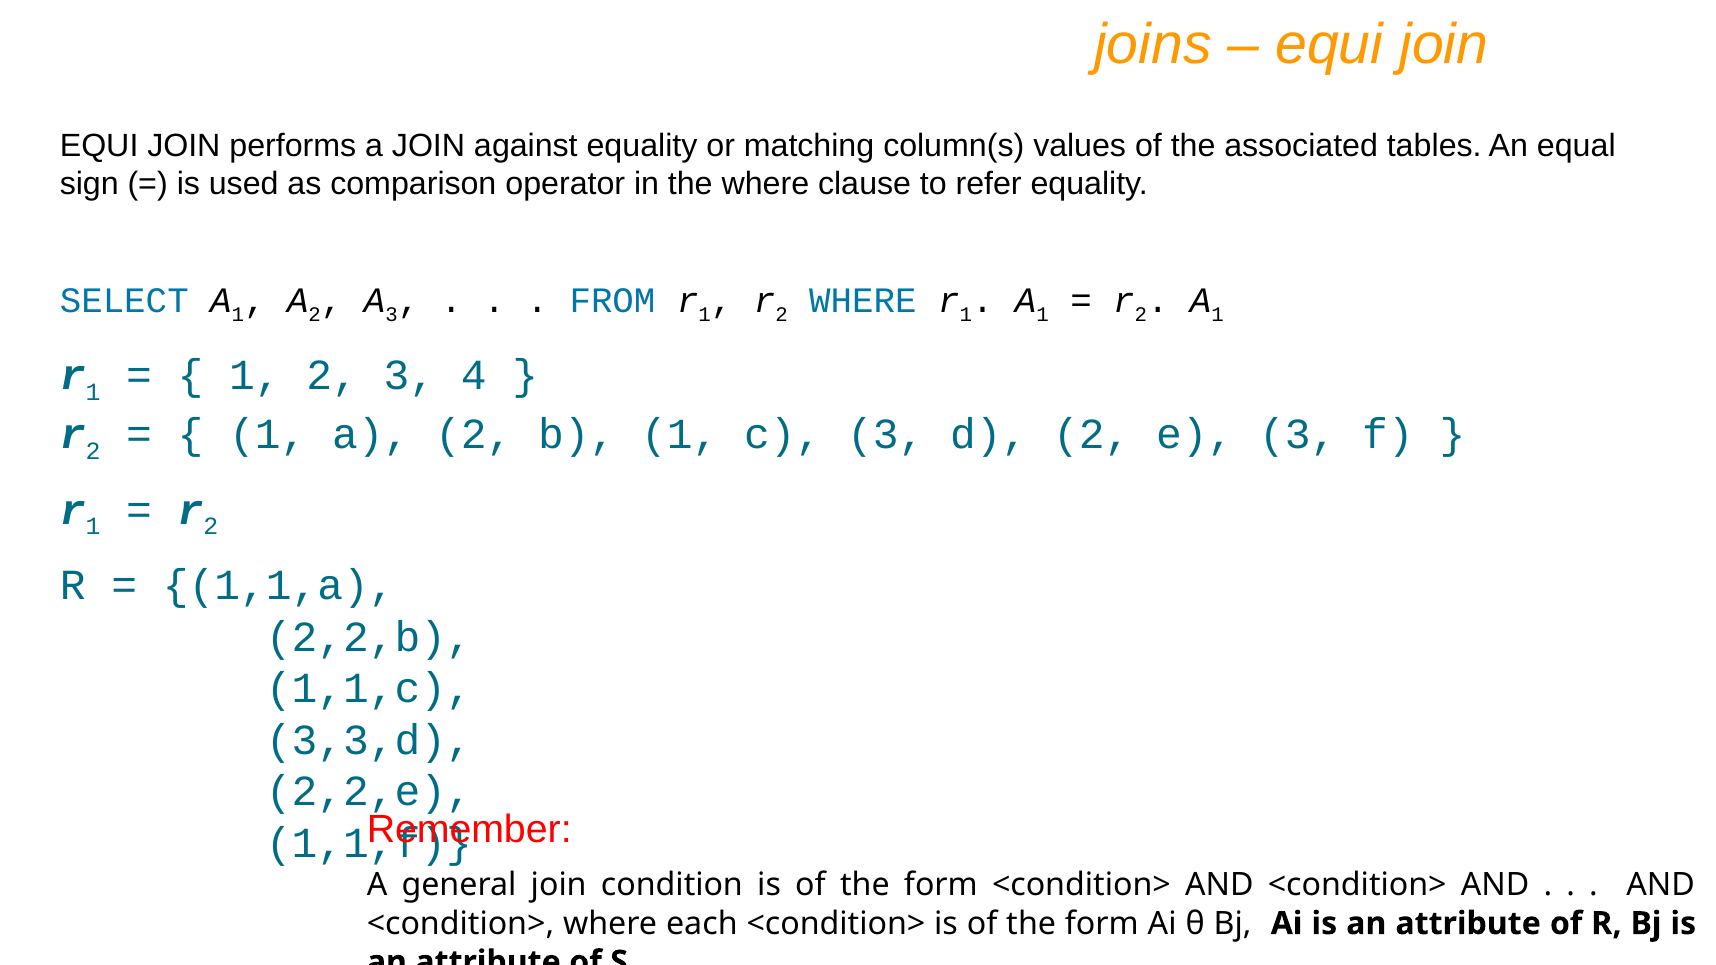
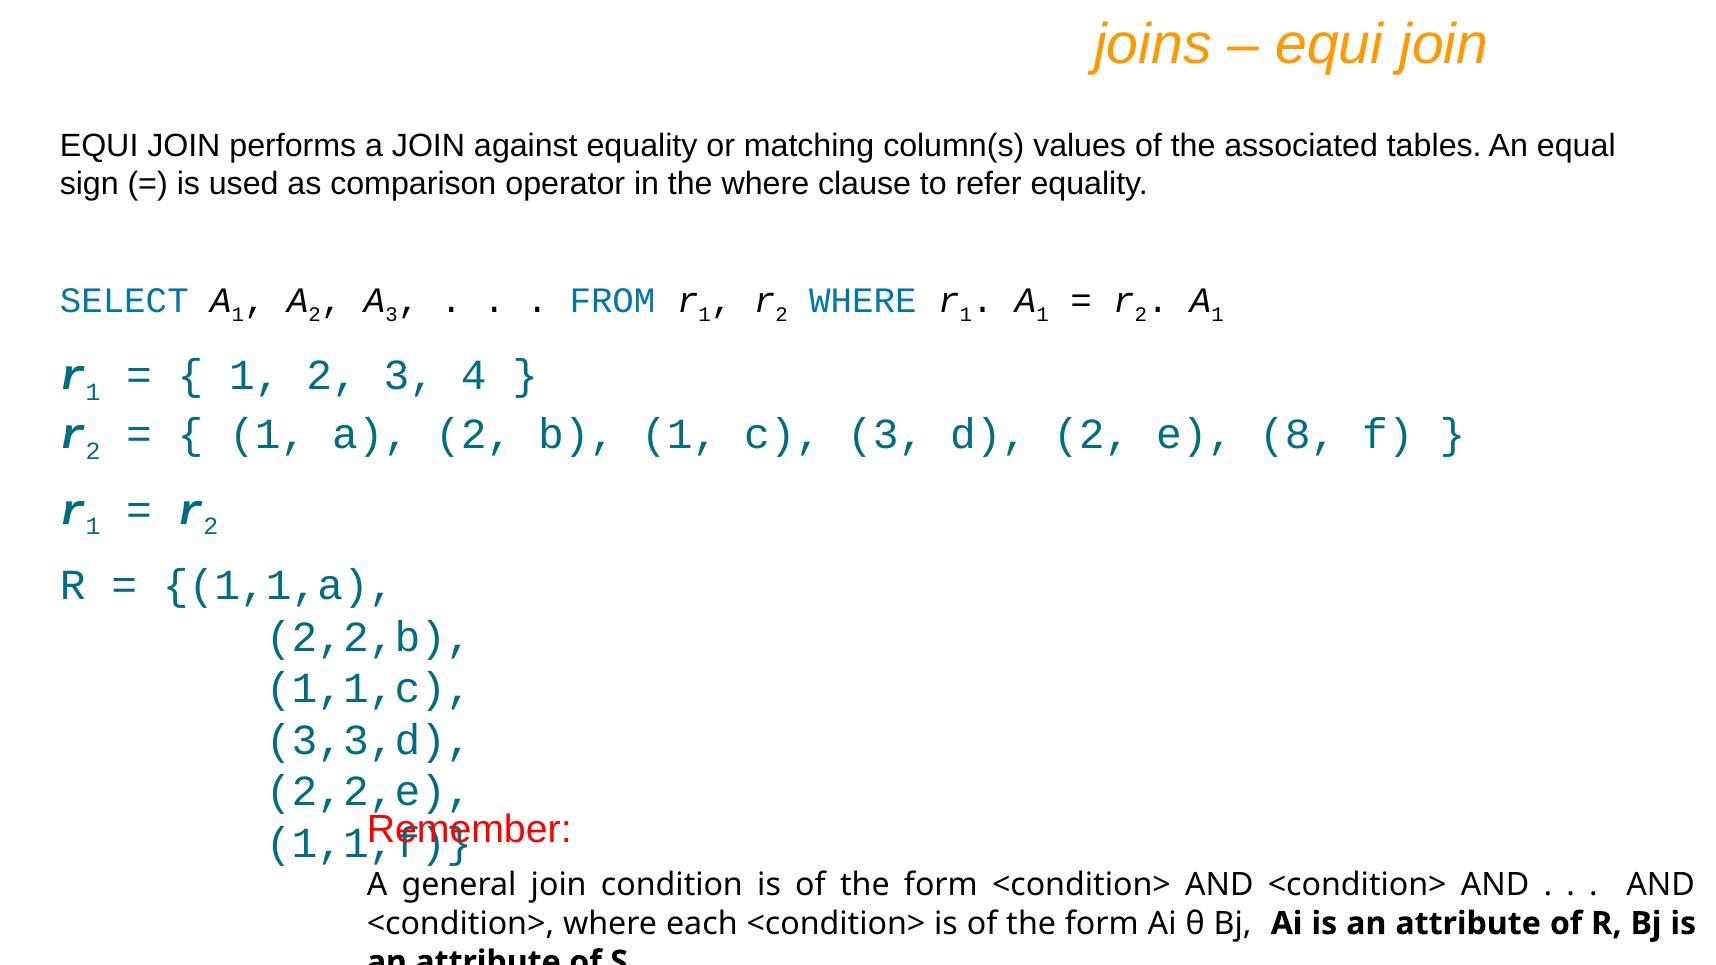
e 3: 3 -> 8
